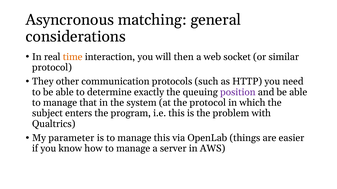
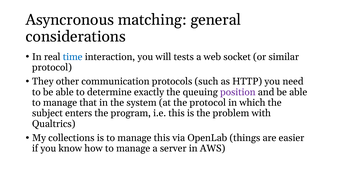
time colour: orange -> blue
then: then -> tests
parameter: parameter -> collections
